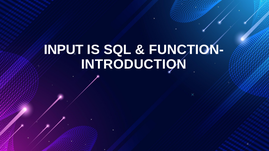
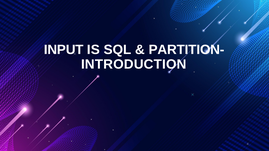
FUNCTION-: FUNCTION- -> PARTITION-
